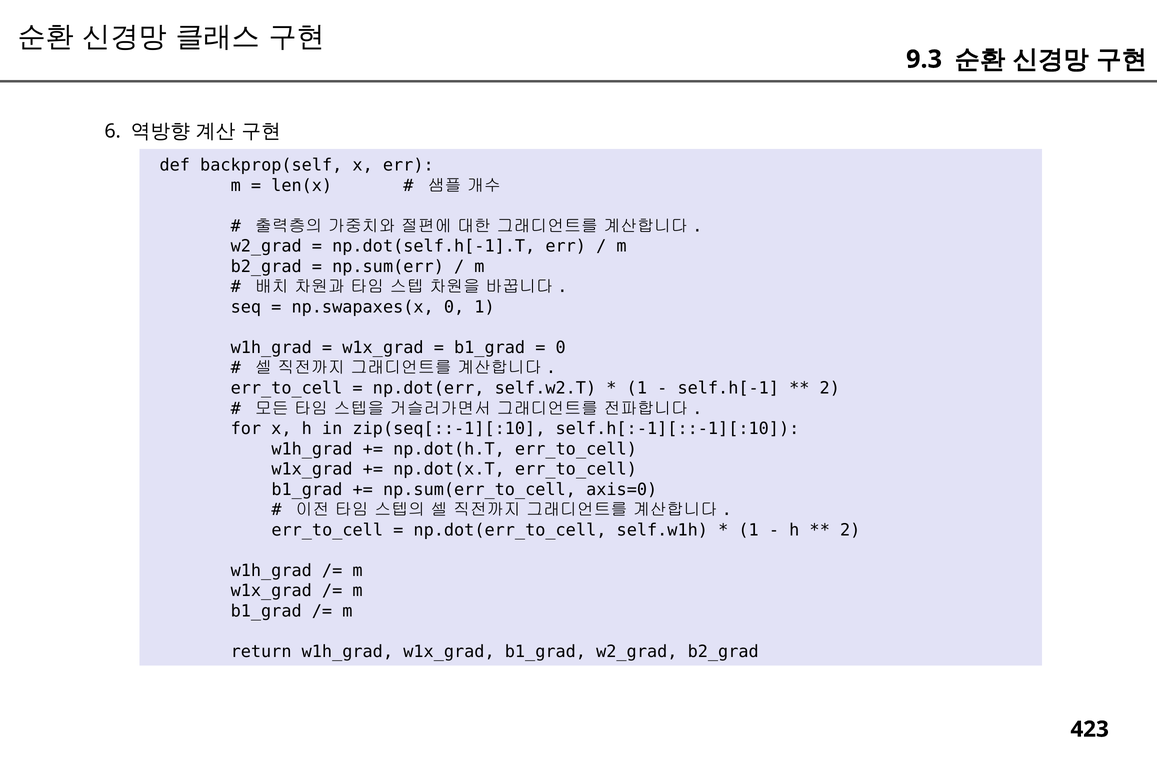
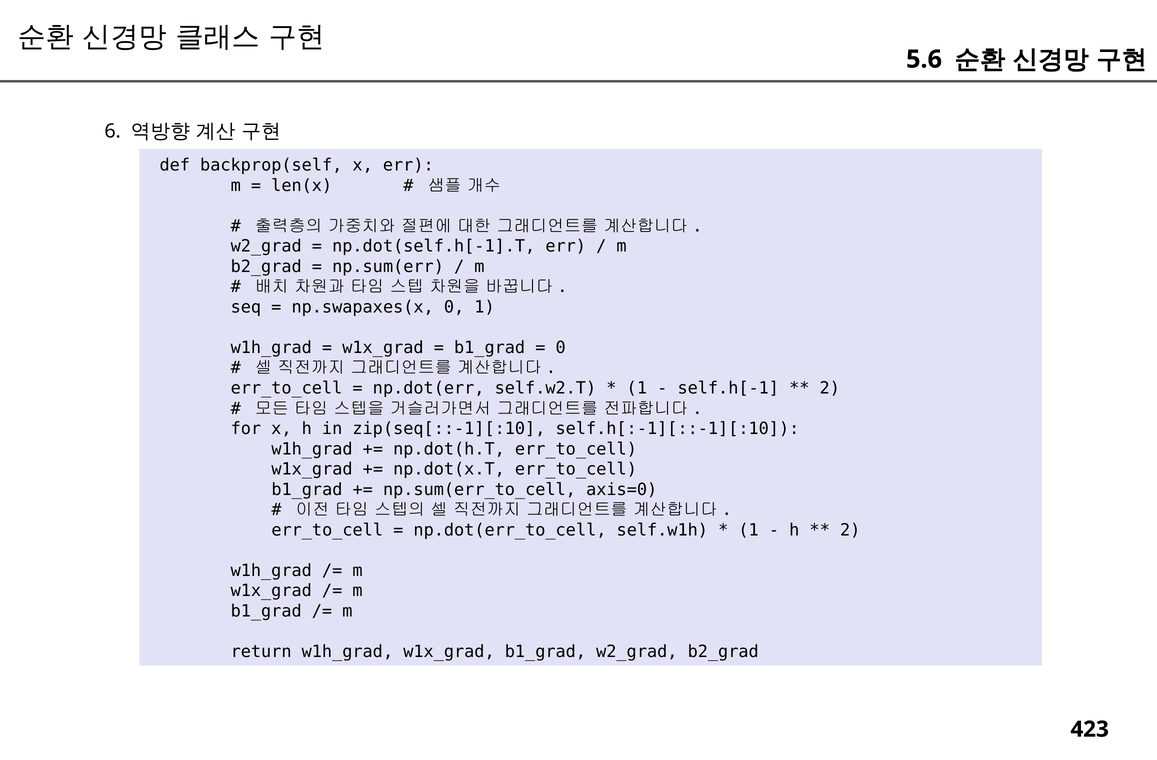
9.3: 9.3 -> 5.6
